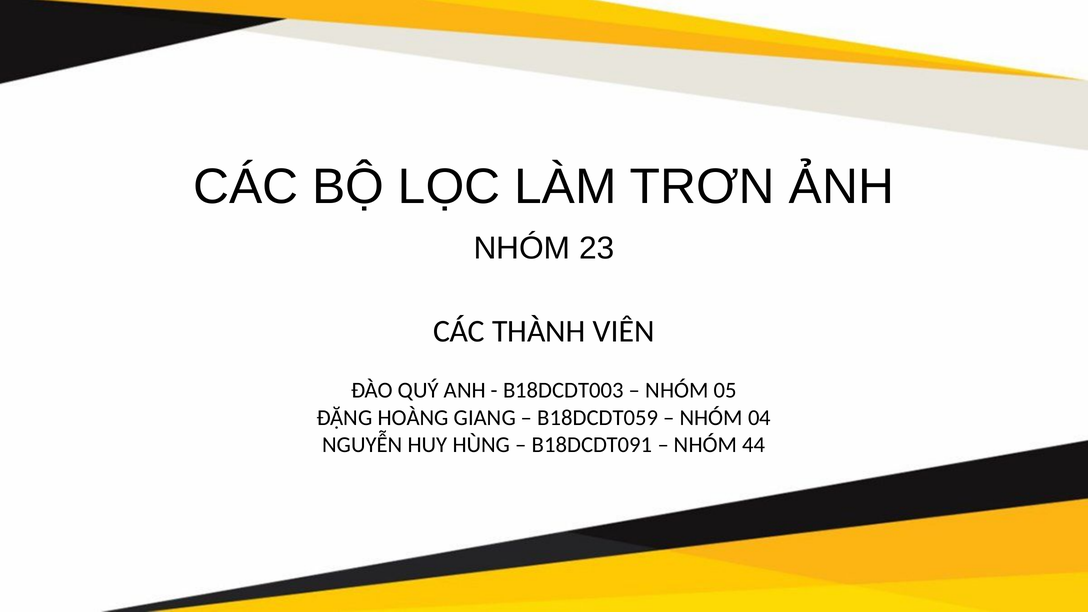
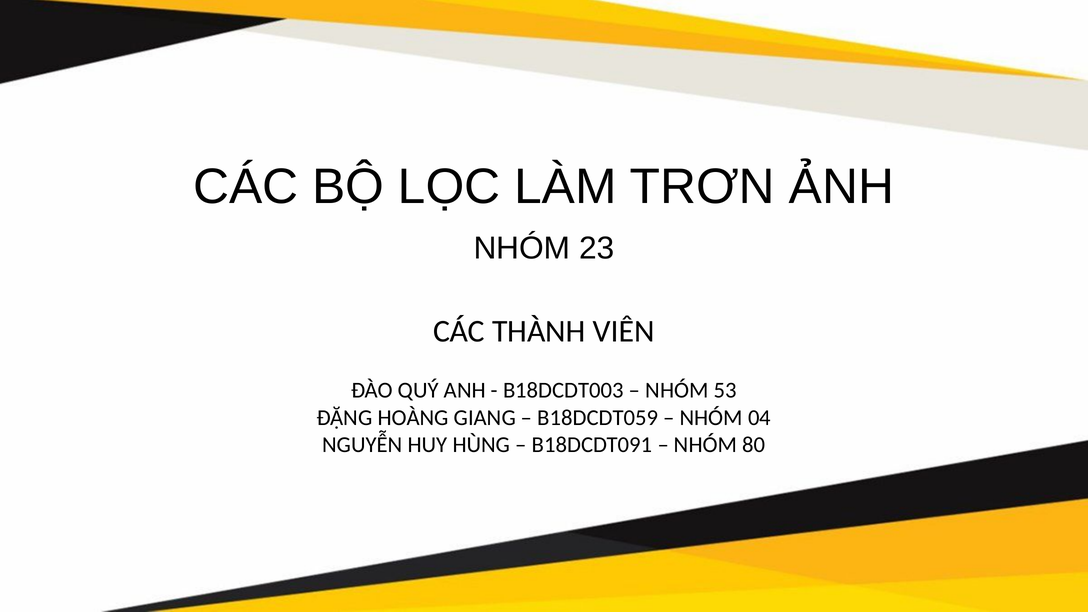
05: 05 -> 53
44: 44 -> 80
